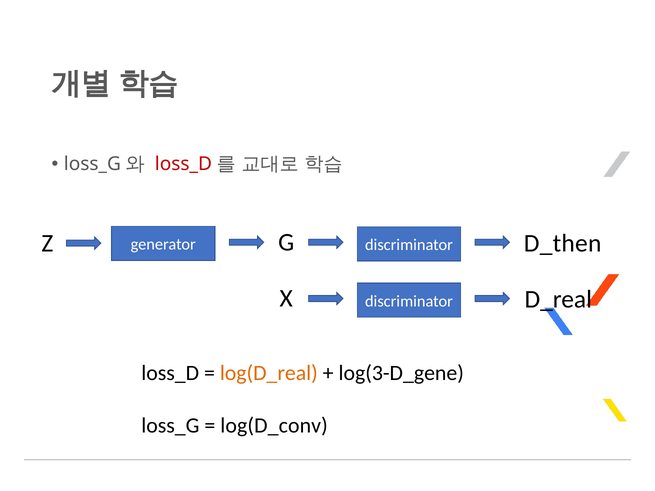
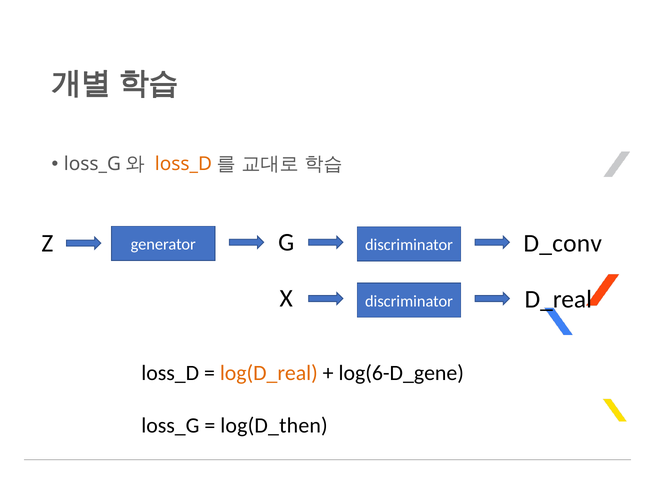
loss_D at (183, 164) colour: red -> orange
D_then: D_then -> D_conv
log(3-D_gene: log(3-D_gene -> log(6-D_gene
log(D_conv: log(D_conv -> log(D_then
